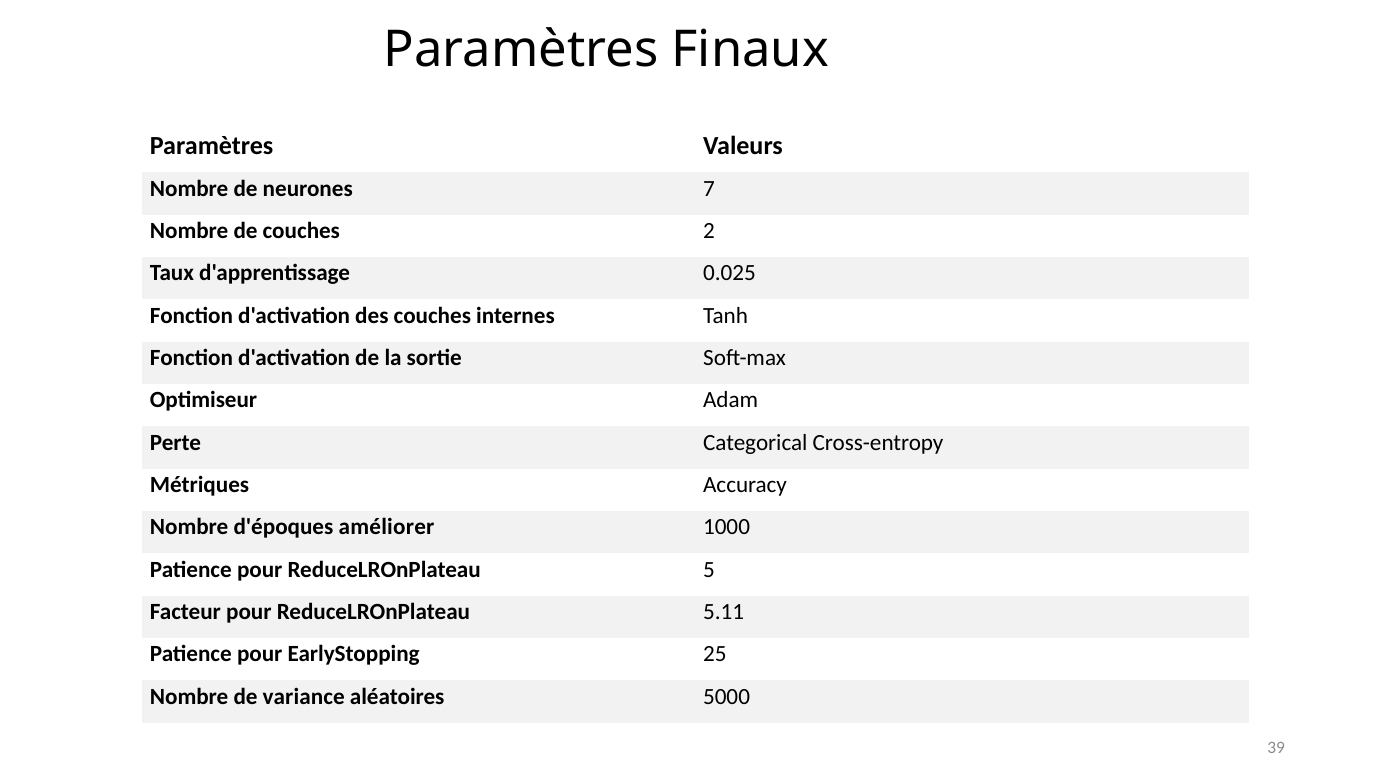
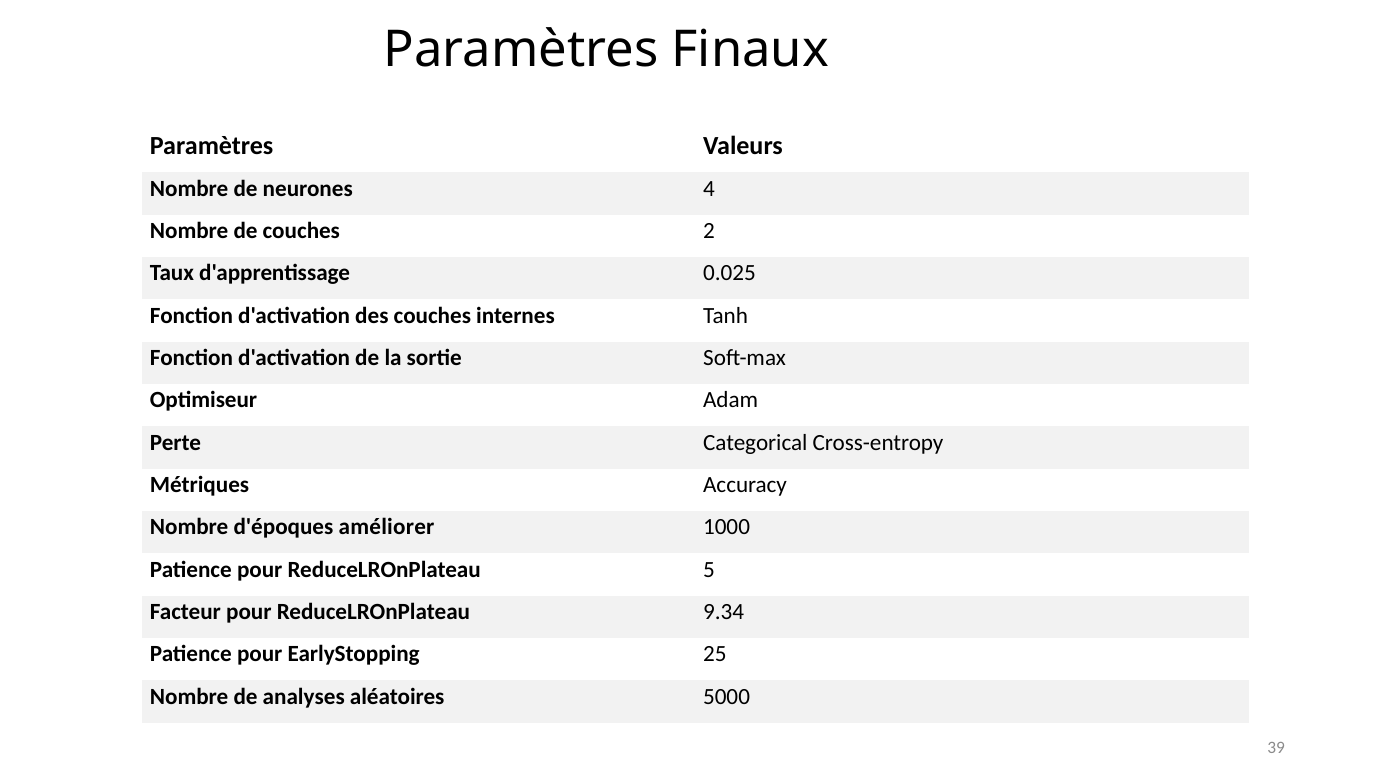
7: 7 -> 4
5.11: 5.11 -> 9.34
variance: variance -> analyses
